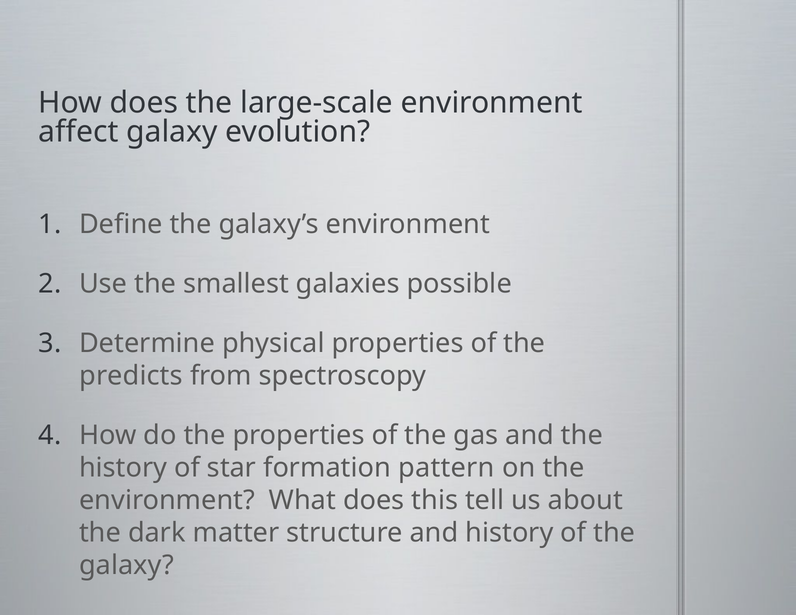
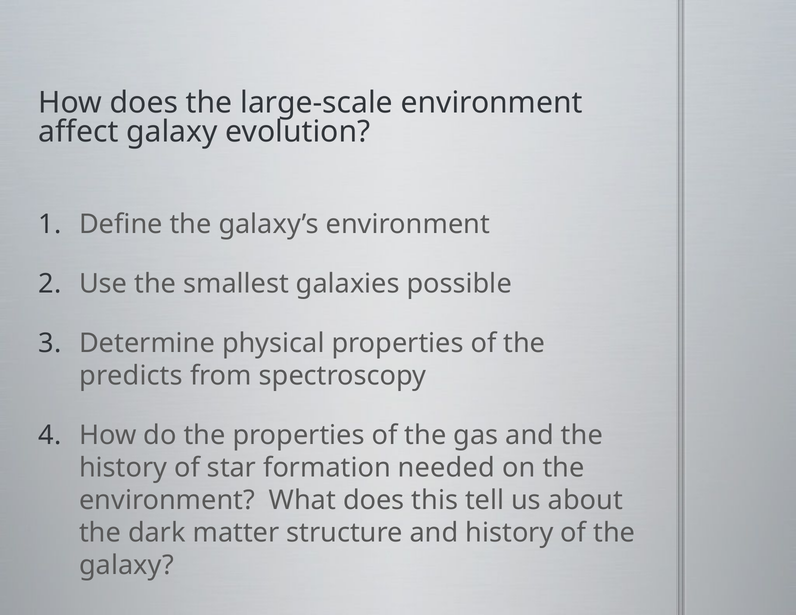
pattern: pattern -> needed
